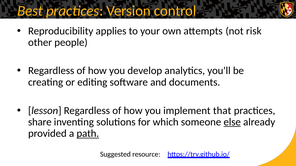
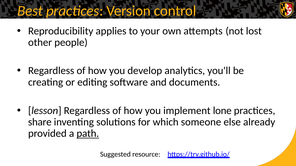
risk: risk -> lost
that: that -> lone
else underline: present -> none
